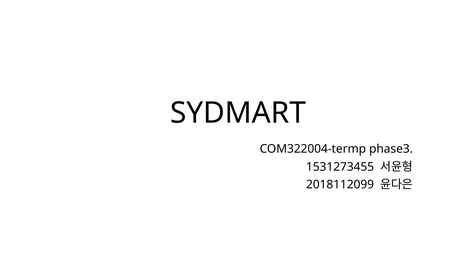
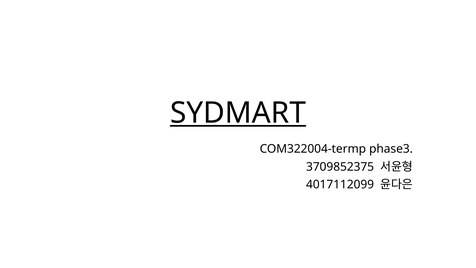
SYDMART underline: none -> present
1531273455: 1531273455 -> 3709852375
2018112099: 2018112099 -> 4017112099
